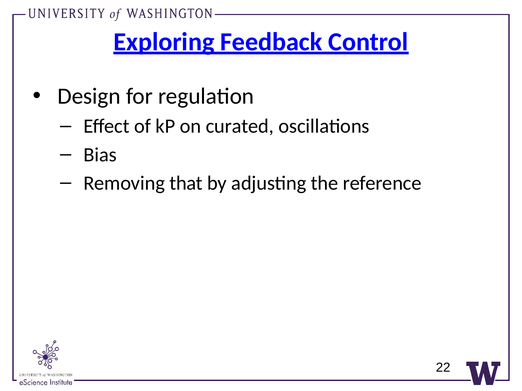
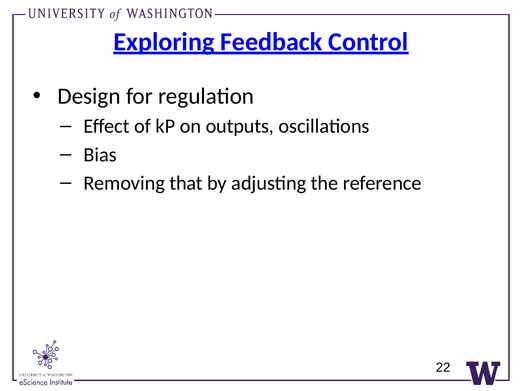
curated: curated -> outputs
